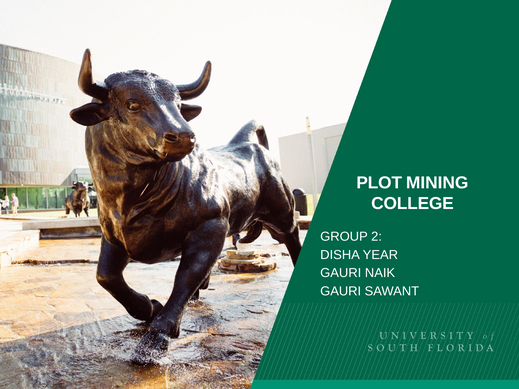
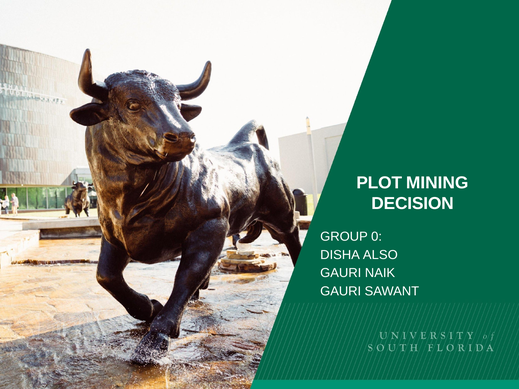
COLLEGE: COLLEGE -> DECISION
2: 2 -> 0
YEAR: YEAR -> ALSO
